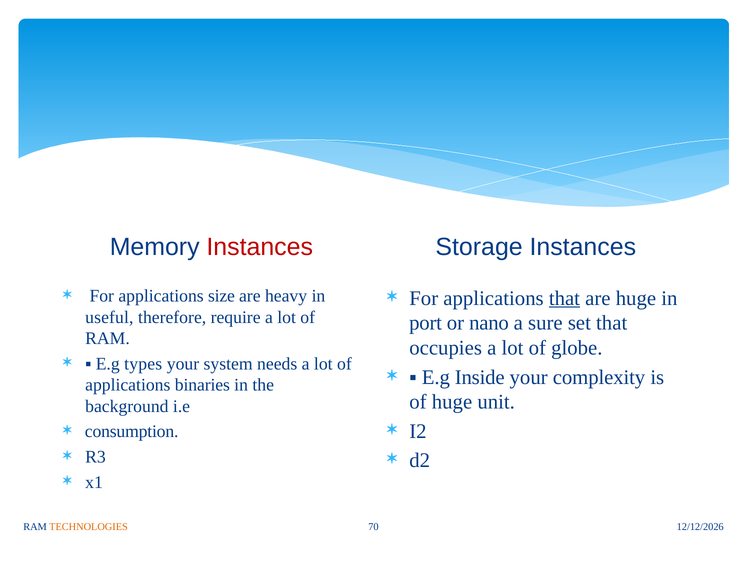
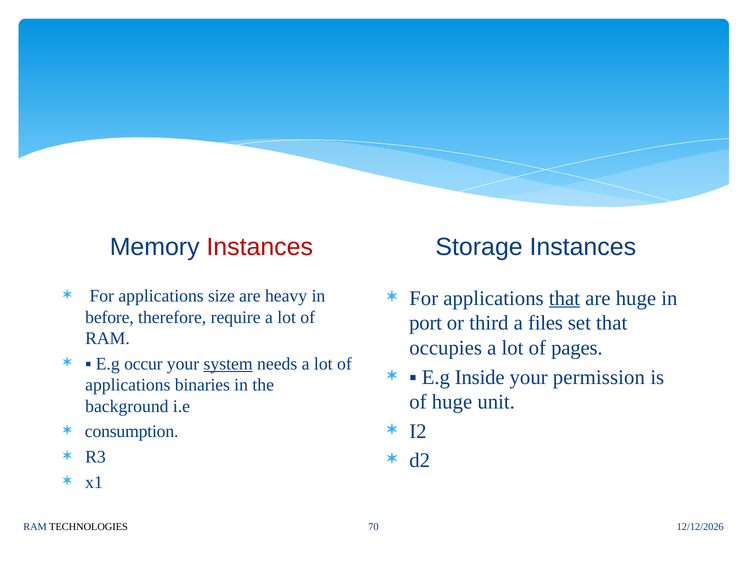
useful: useful -> before
nano: nano -> third
sure: sure -> files
globe: globe -> pages
types: types -> occur
system underline: none -> present
complexity: complexity -> permission
TECHNOLOGIES colour: orange -> black
